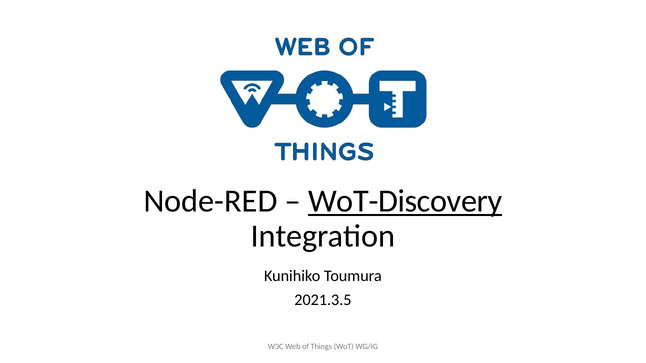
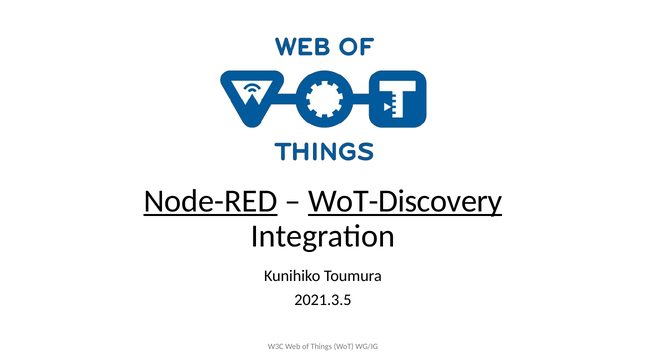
Node-RED underline: none -> present
